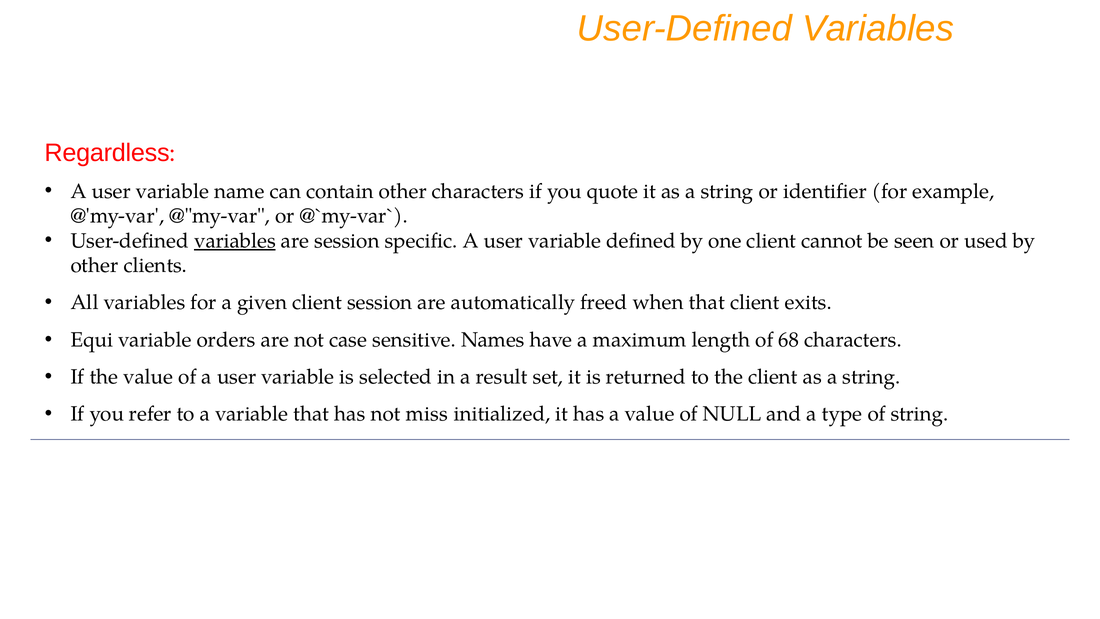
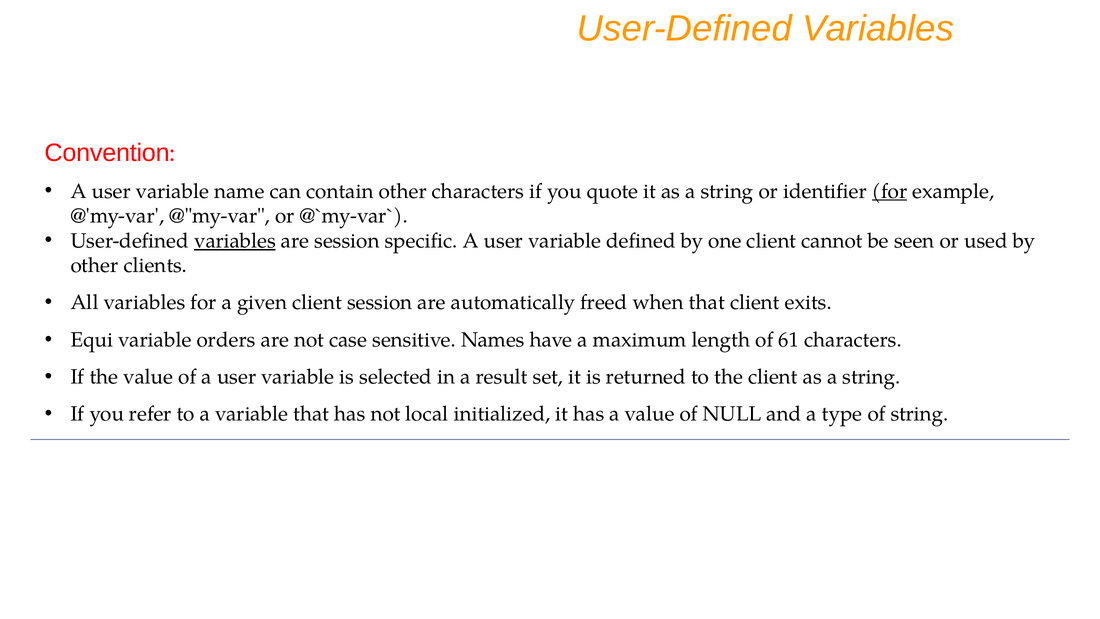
Regardless: Regardless -> Convention
for at (890, 191) underline: none -> present
68: 68 -> 61
miss: miss -> local
